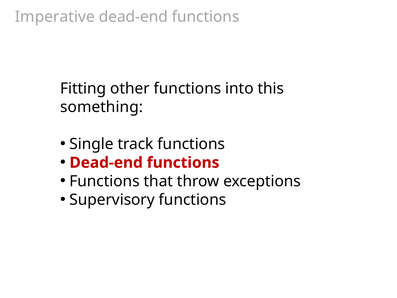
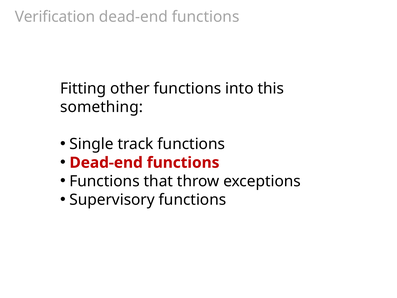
Imperative: Imperative -> Verification
